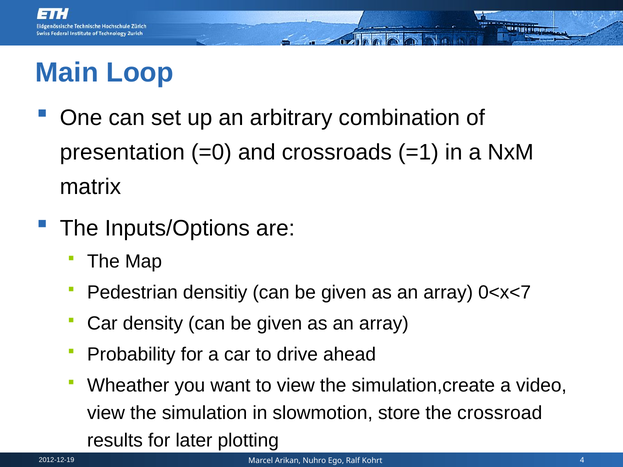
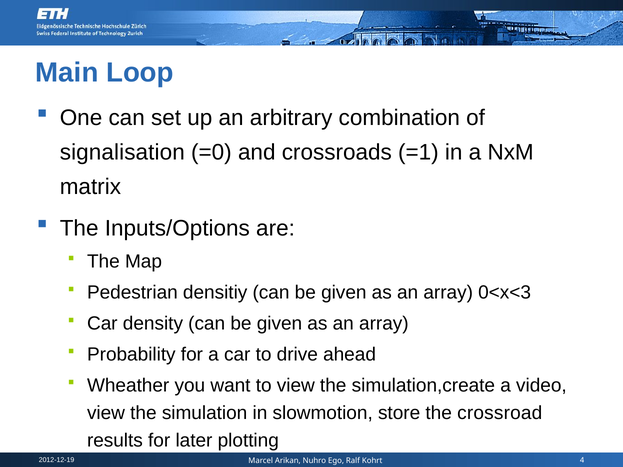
presentation: presentation -> signalisation
0<x<7: 0<x<7 -> 0<x<3
